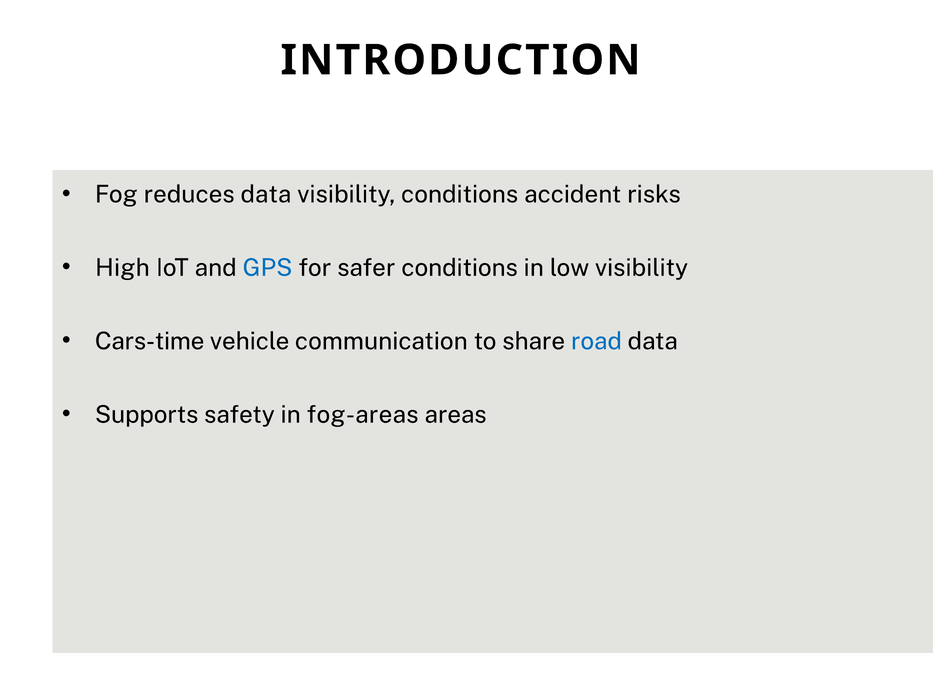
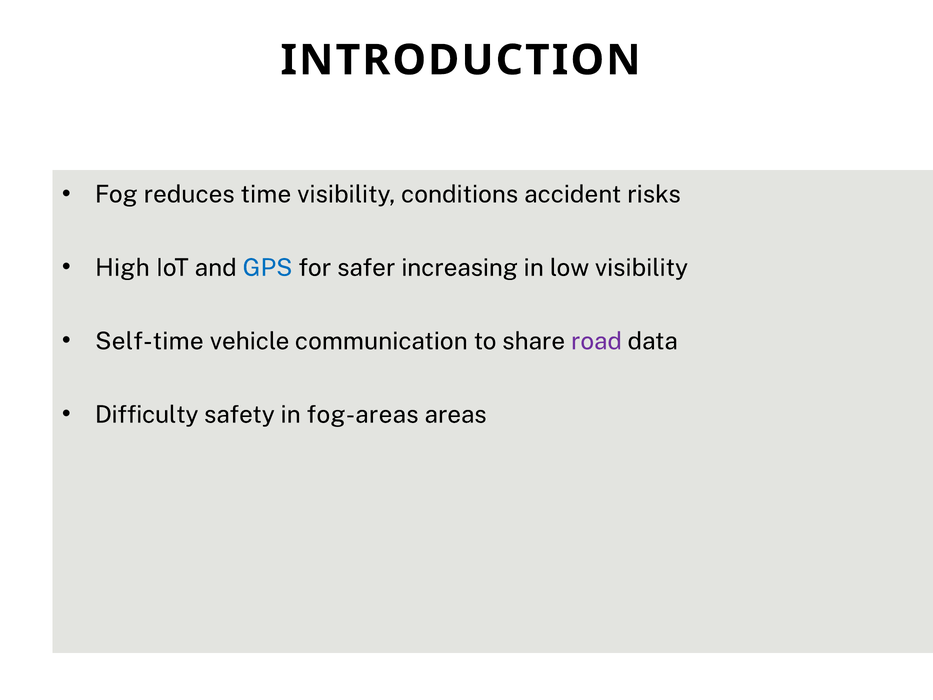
reduces data: data -> time
safer conditions: conditions -> increasing
Cars-time: Cars-time -> Self-time
road colour: blue -> purple
Supports: Supports -> Difficulty
